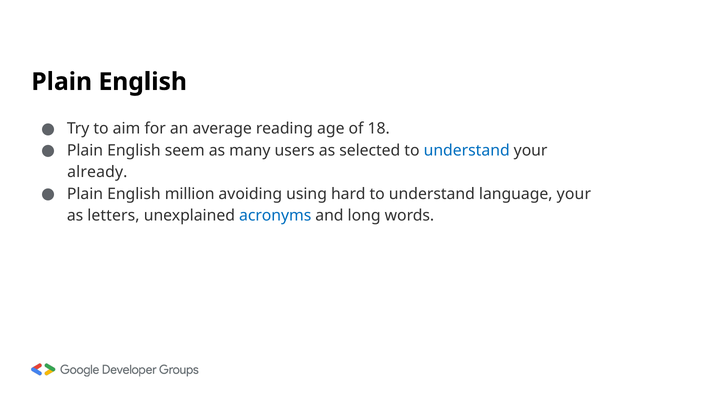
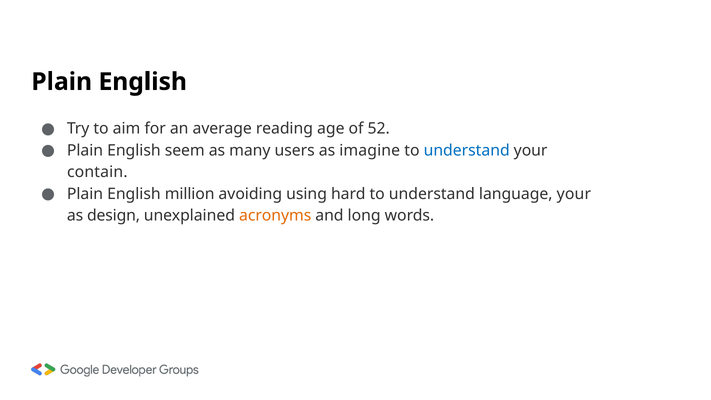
18: 18 -> 52
selected: selected -> imagine
already: already -> contain
letters: letters -> design
acronyms colour: blue -> orange
